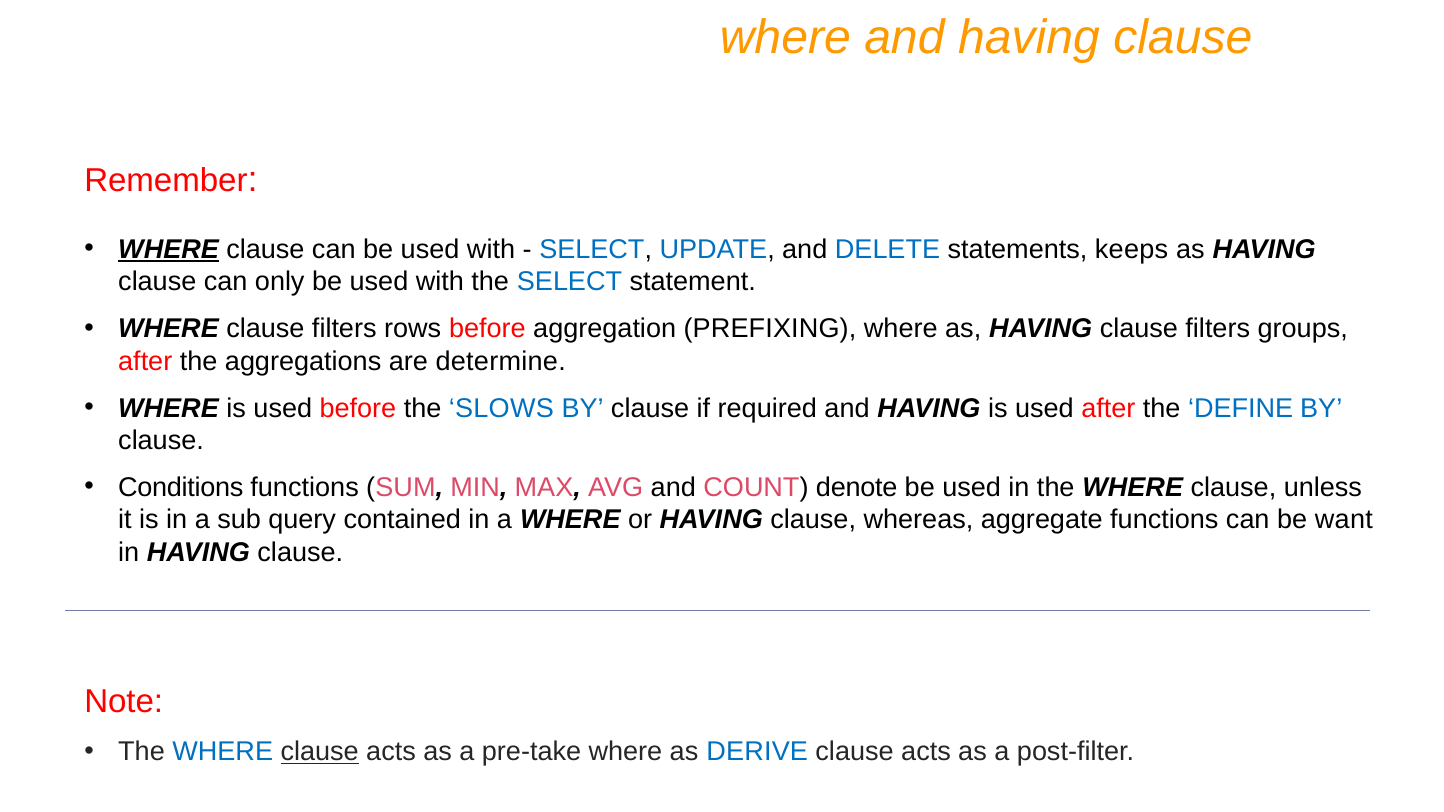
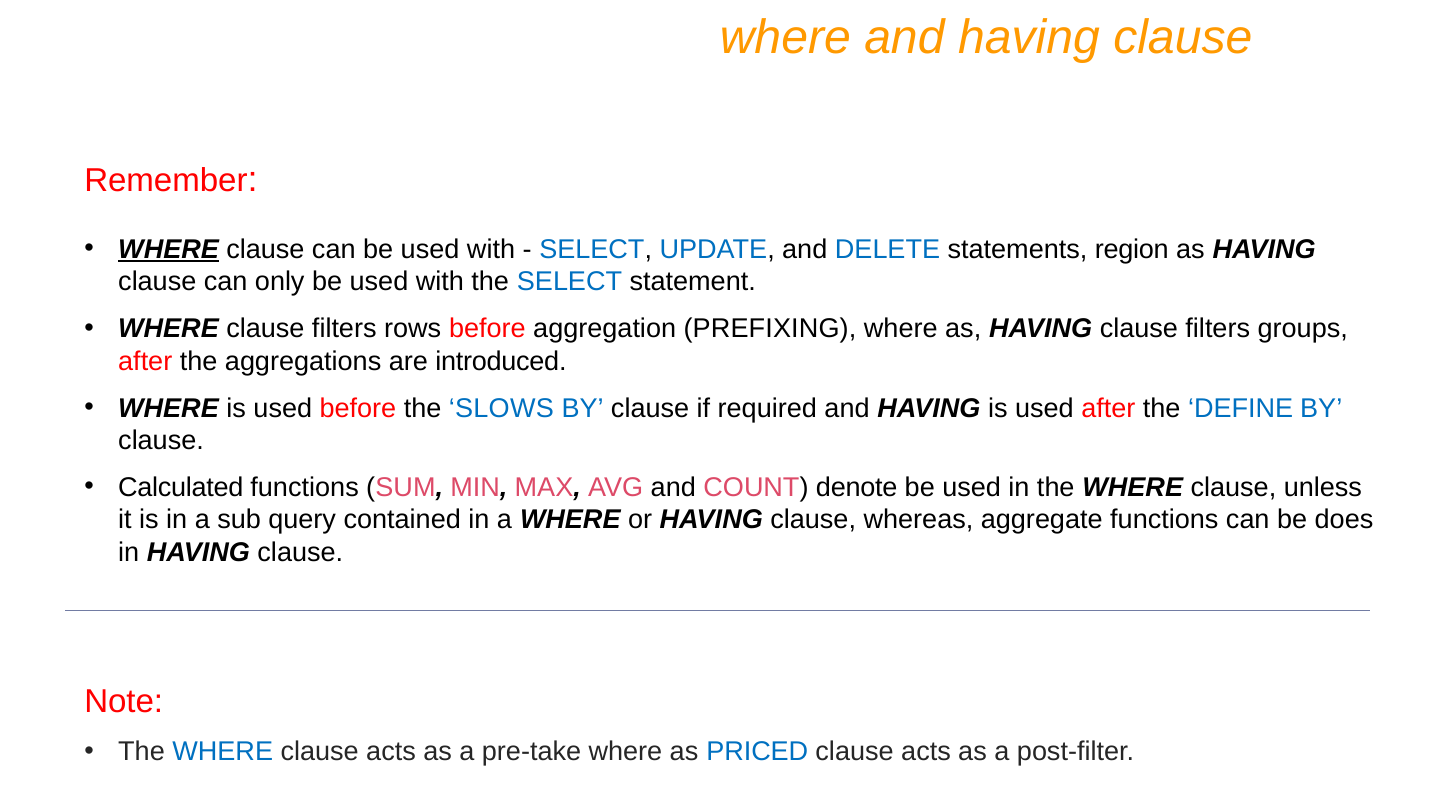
keeps: keeps -> region
determine: determine -> introduced
Conditions: Conditions -> Calculated
want: want -> does
clause at (320, 752) underline: present -> none
DERIVE: DERIVE -> PRICED
